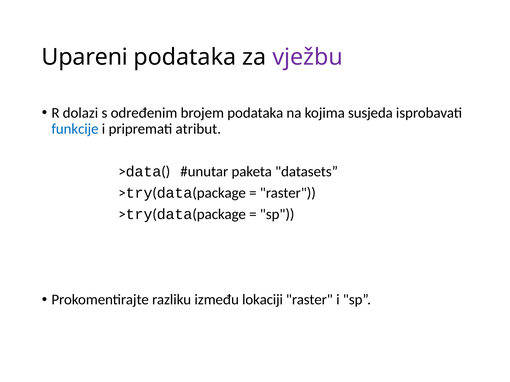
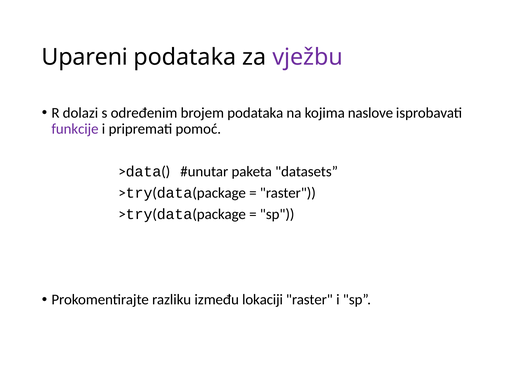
susjeda: susjeda -> naslove
funkcije colour: blue -> purple
atribut: atribut -> pomoć
